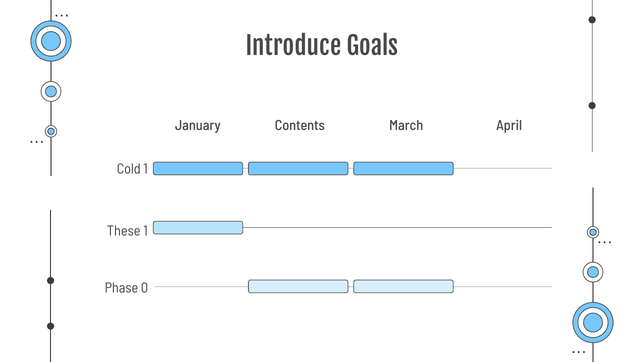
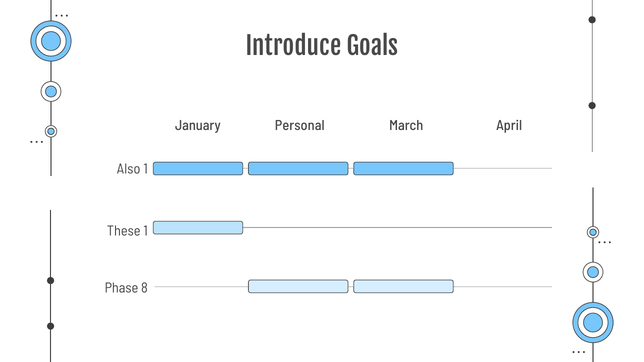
Contents: Contents -> Personal
Cold: Cold -> Also
0: 0 -> 8
